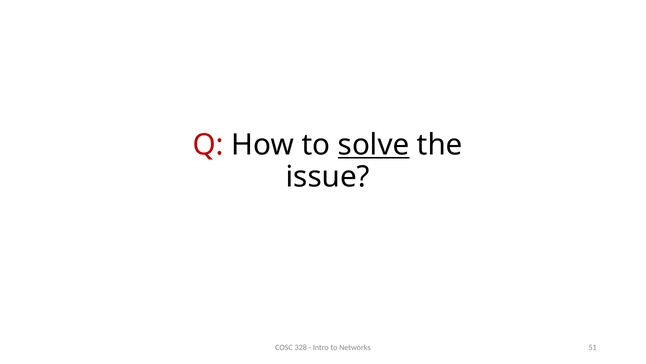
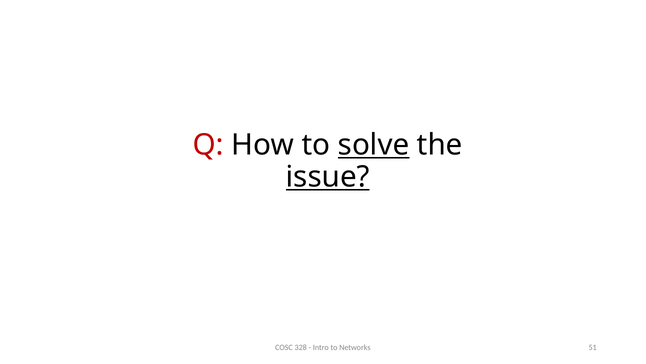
issue underline: none -> present
